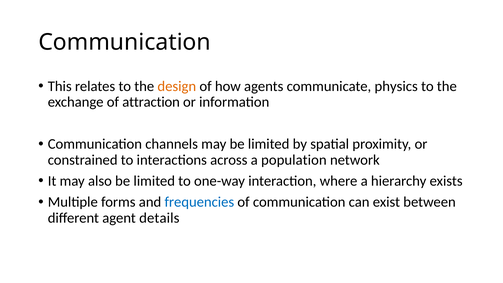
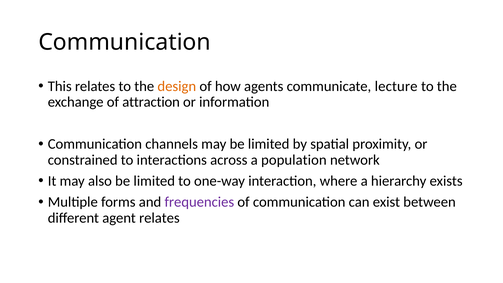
physics: physics -> lecture
frequencies colour: blue -> purple
agent details: details -> relates
